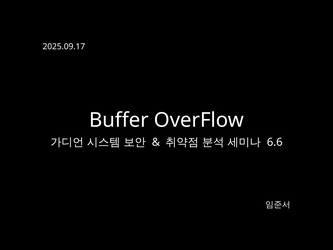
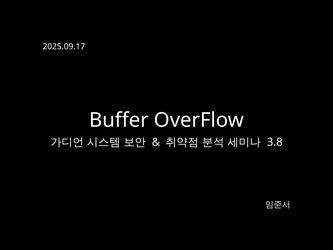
6.6: 6.6 -> 3.8
